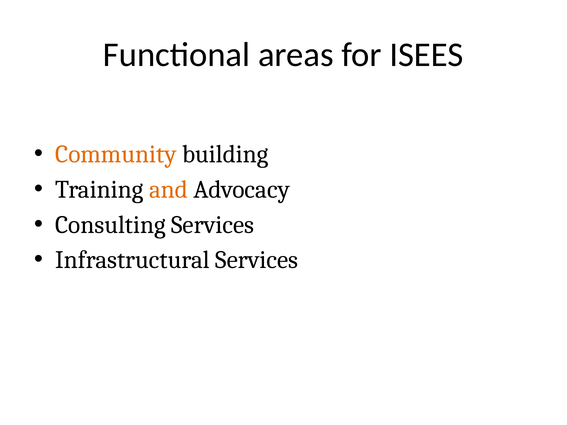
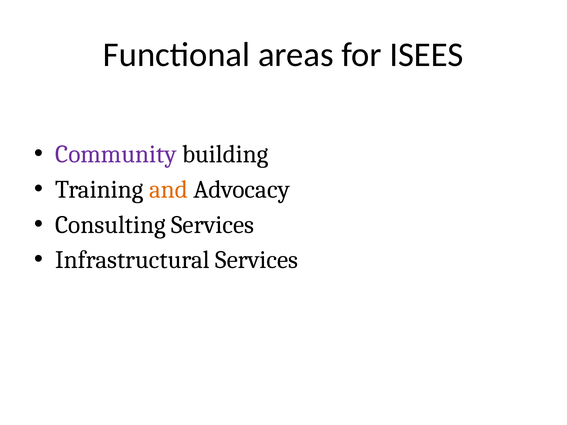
Community colour: orange -> purple
